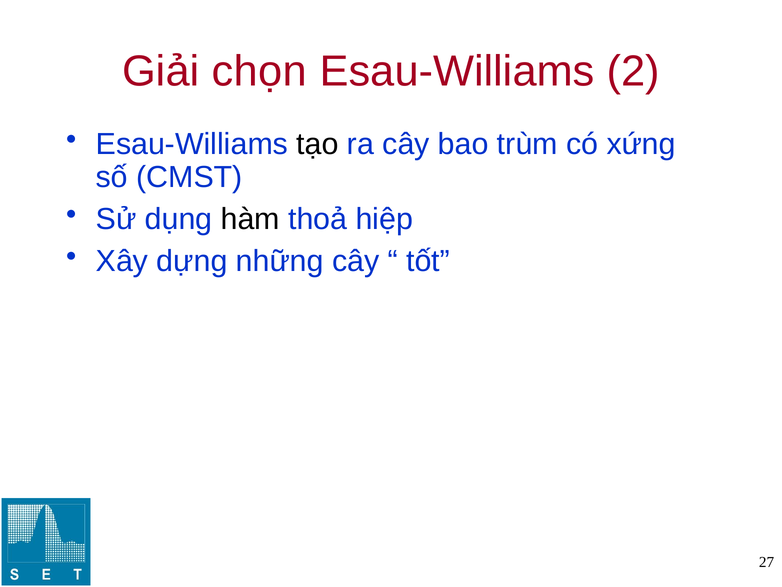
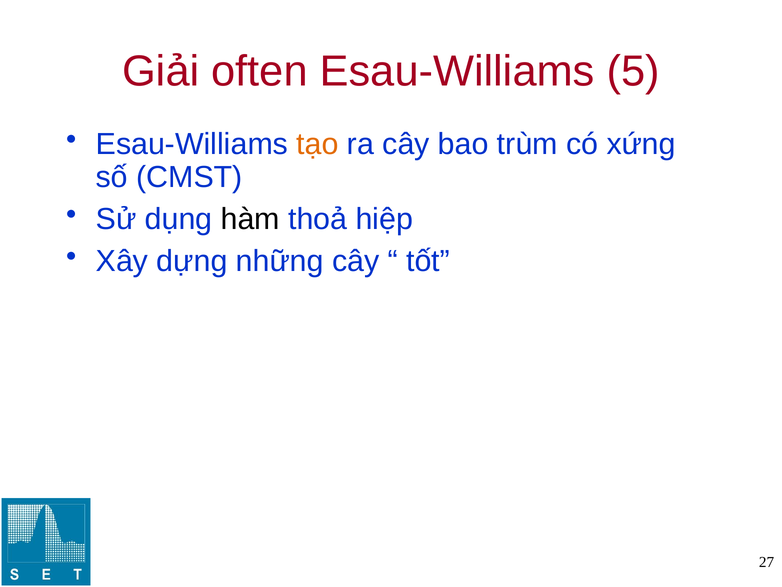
chọn: chọn -> often
2: 2 -> 5
tạo colour: black -> orange
